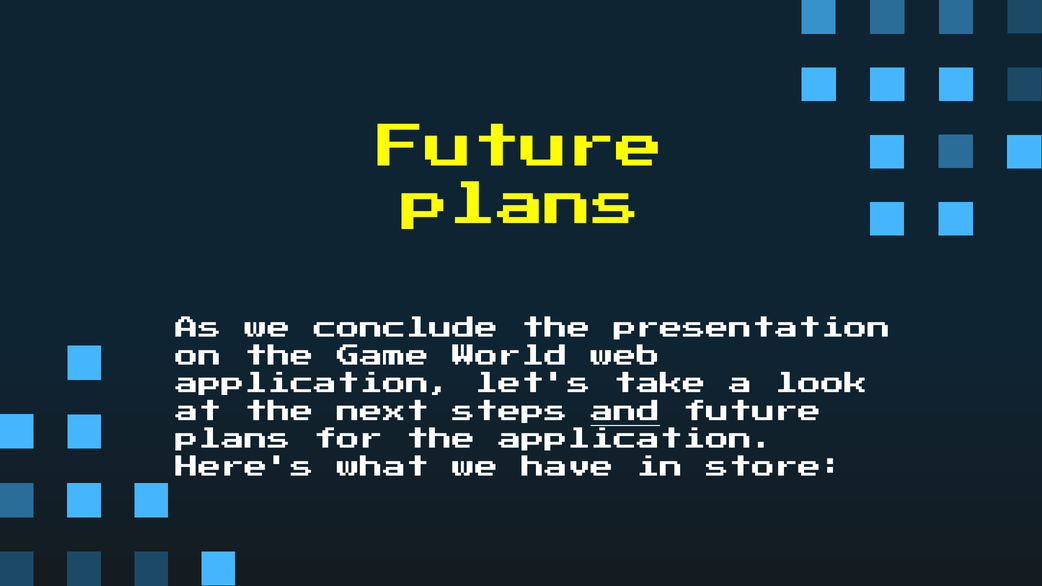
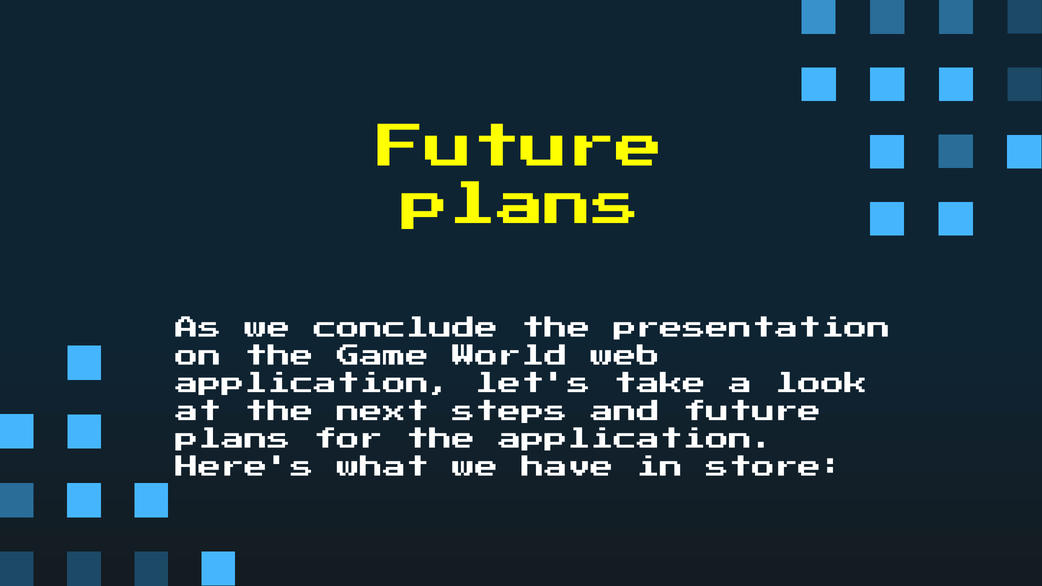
and underline: present -> none
